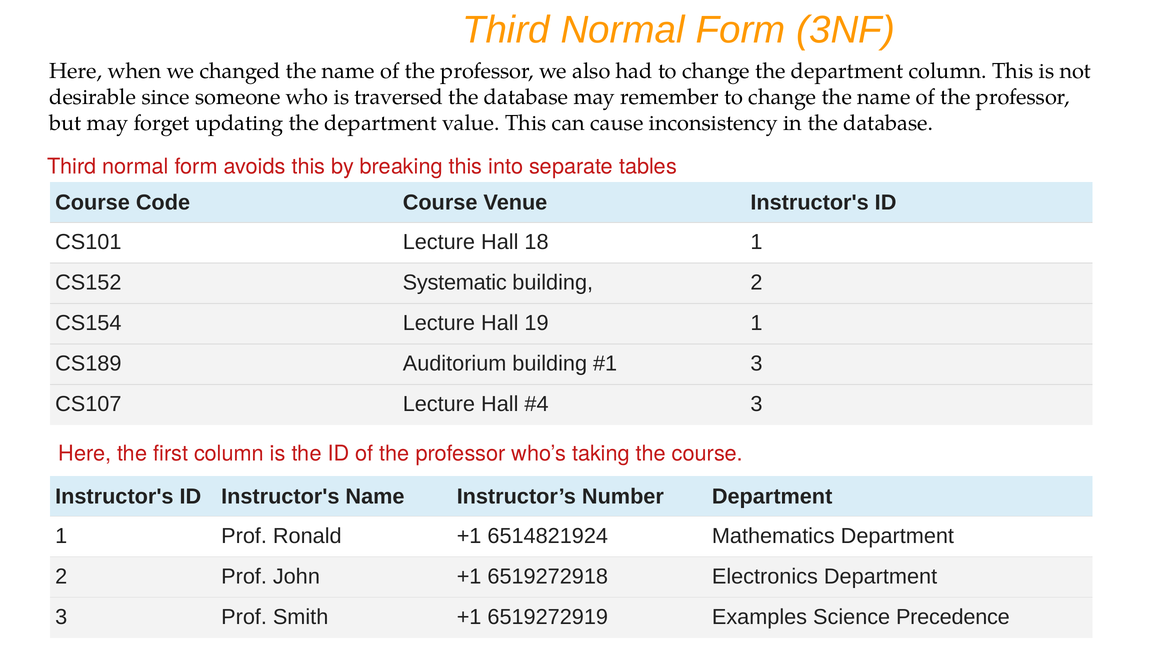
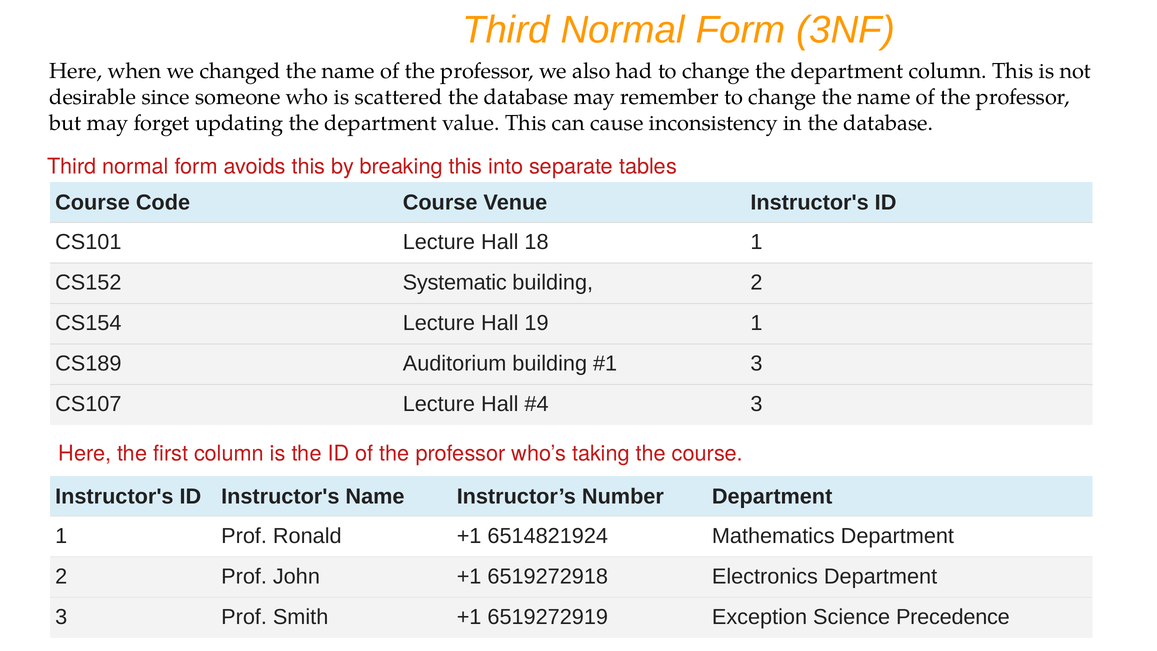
traversed: traversed -> scattered
Examples: Examples -> Exception
